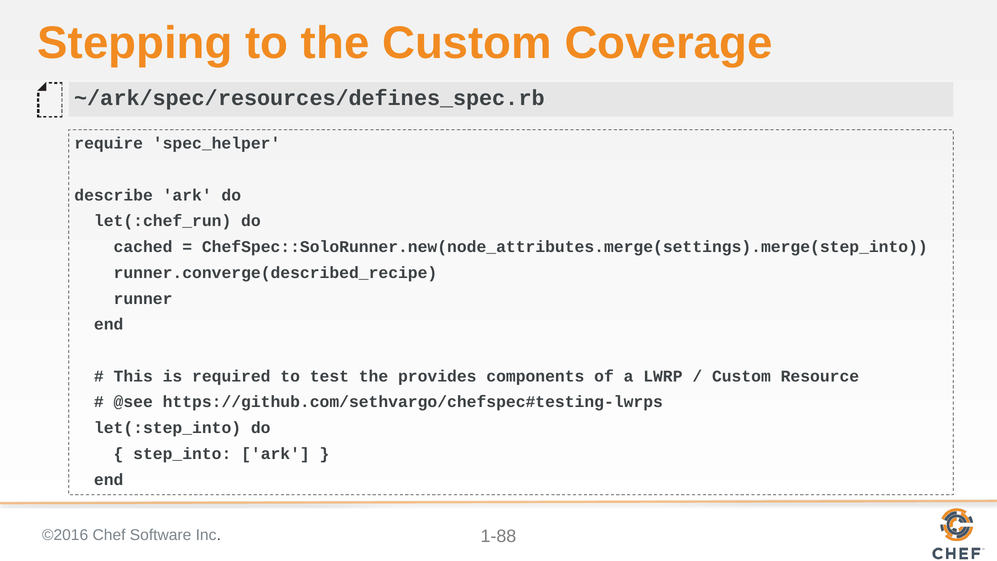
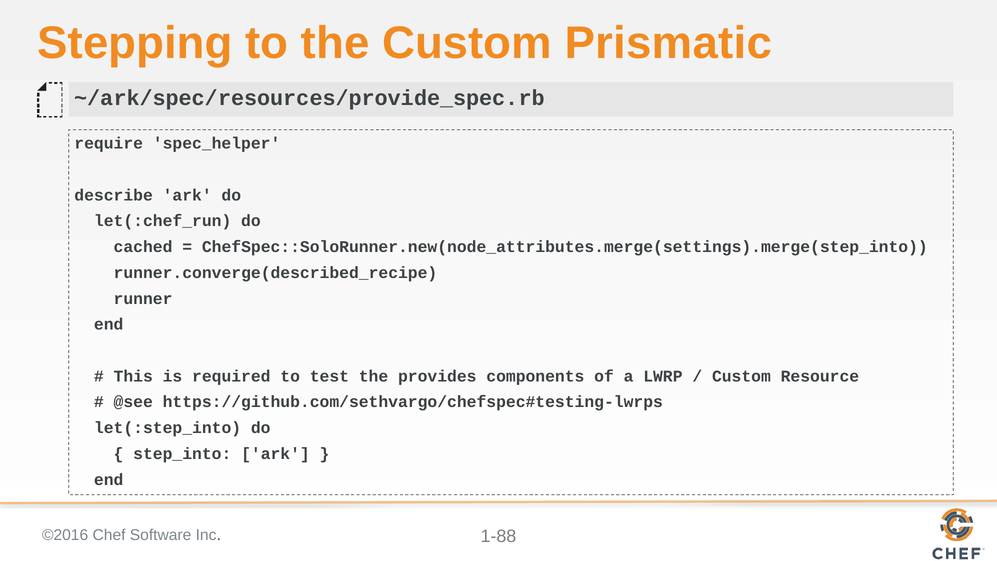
Coverage: Coverage -> Prismatic
~/ark/spec/resources/defines_spec.rb: ~/ark/spec/resources/defines_spec.rb -> ~/ark/spec/resources/provide_spec.rb
